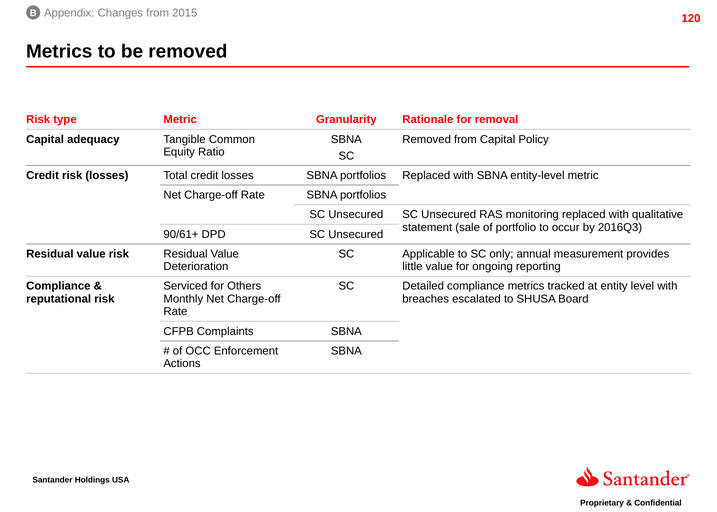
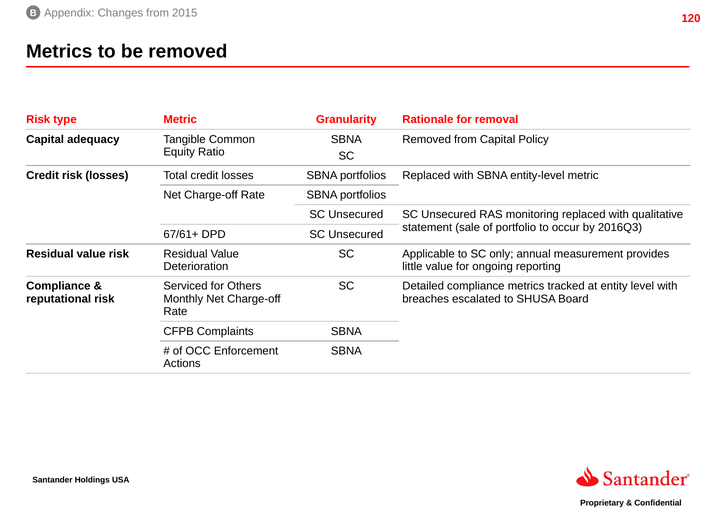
90/61+: 90/61+ -> 67/61+
